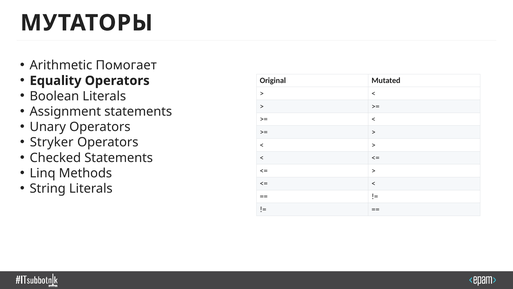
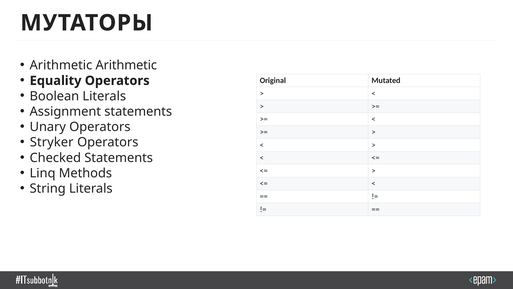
Arithmetic Помогает: Помогает -> Arithmetic
